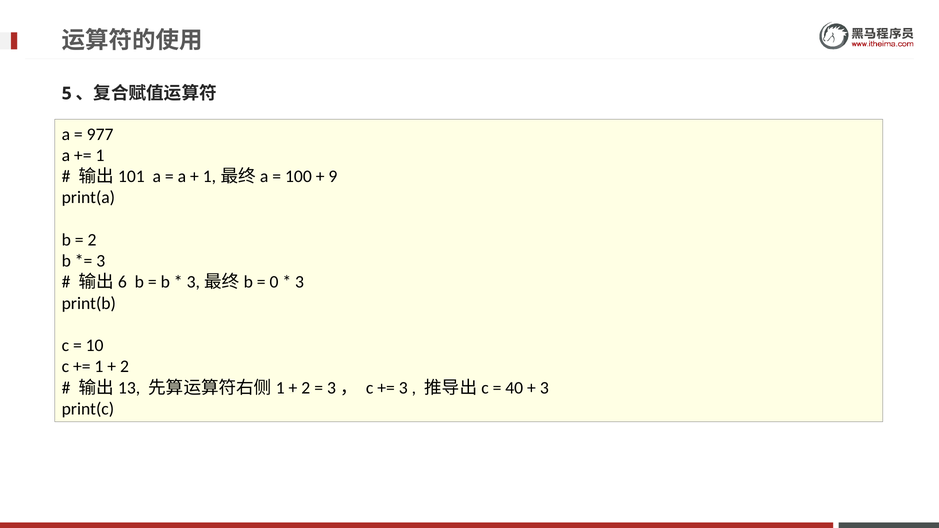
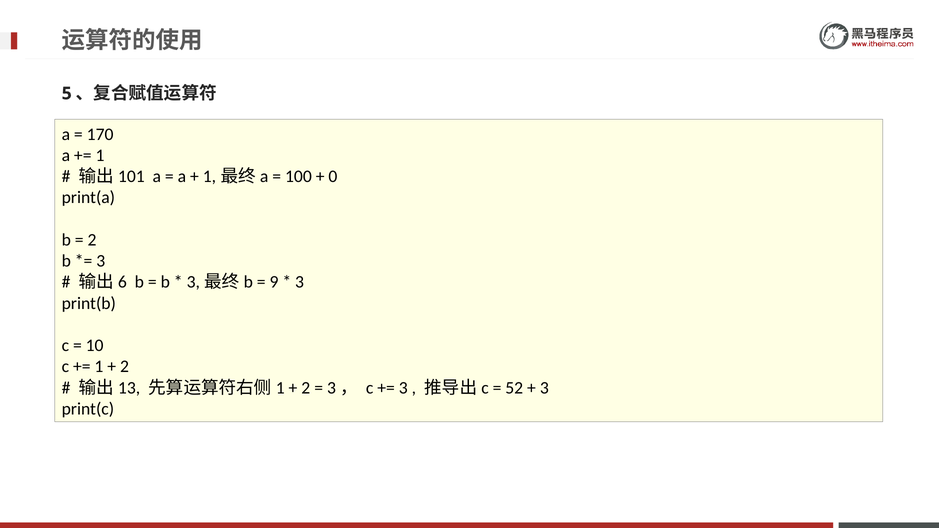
977: 977 -> 170
9: 9 -> 0
0: 0 -> 9
40: 40 -> 52
